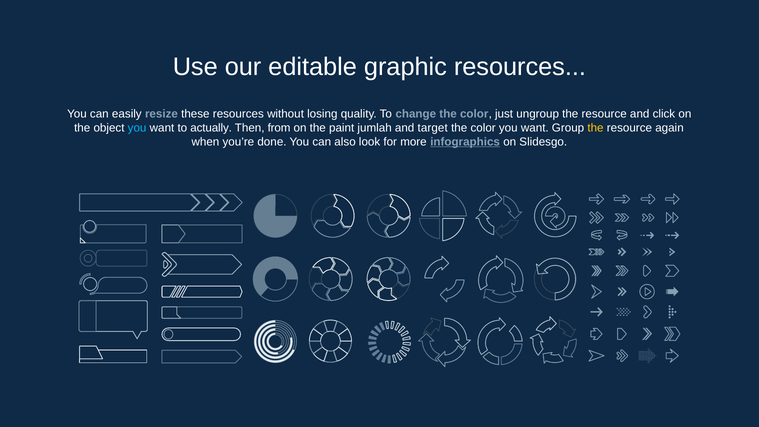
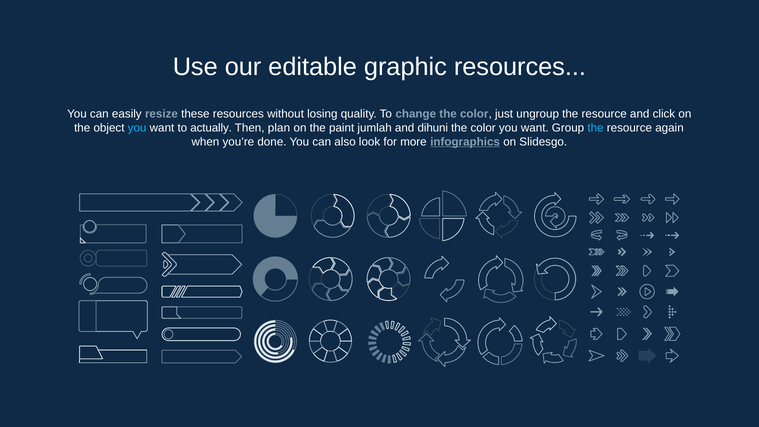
from: from -> plan
target: target -> dihuni
the at (595, 128) colour: yellow -> light blue
